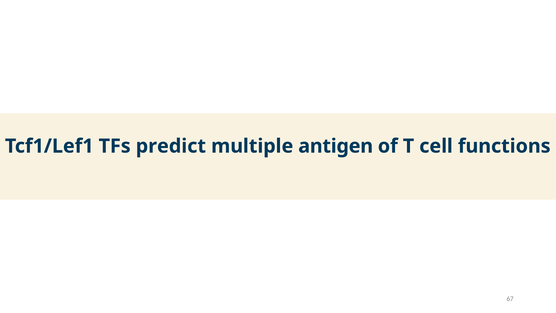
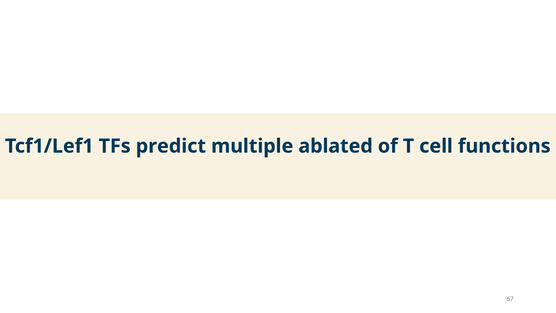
antigen: antigen -> ablated
